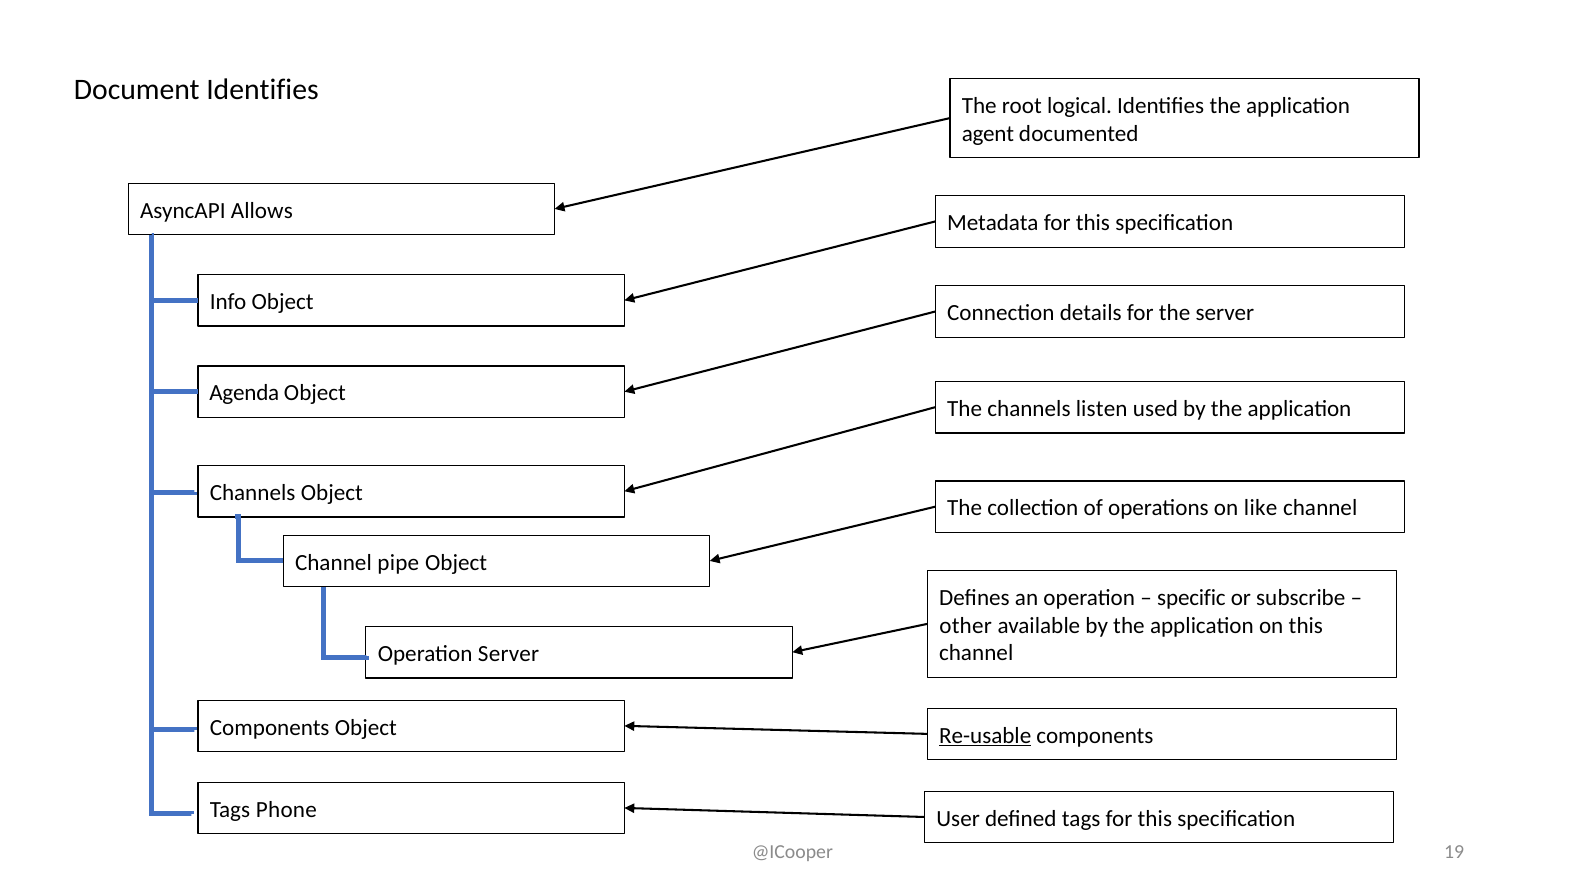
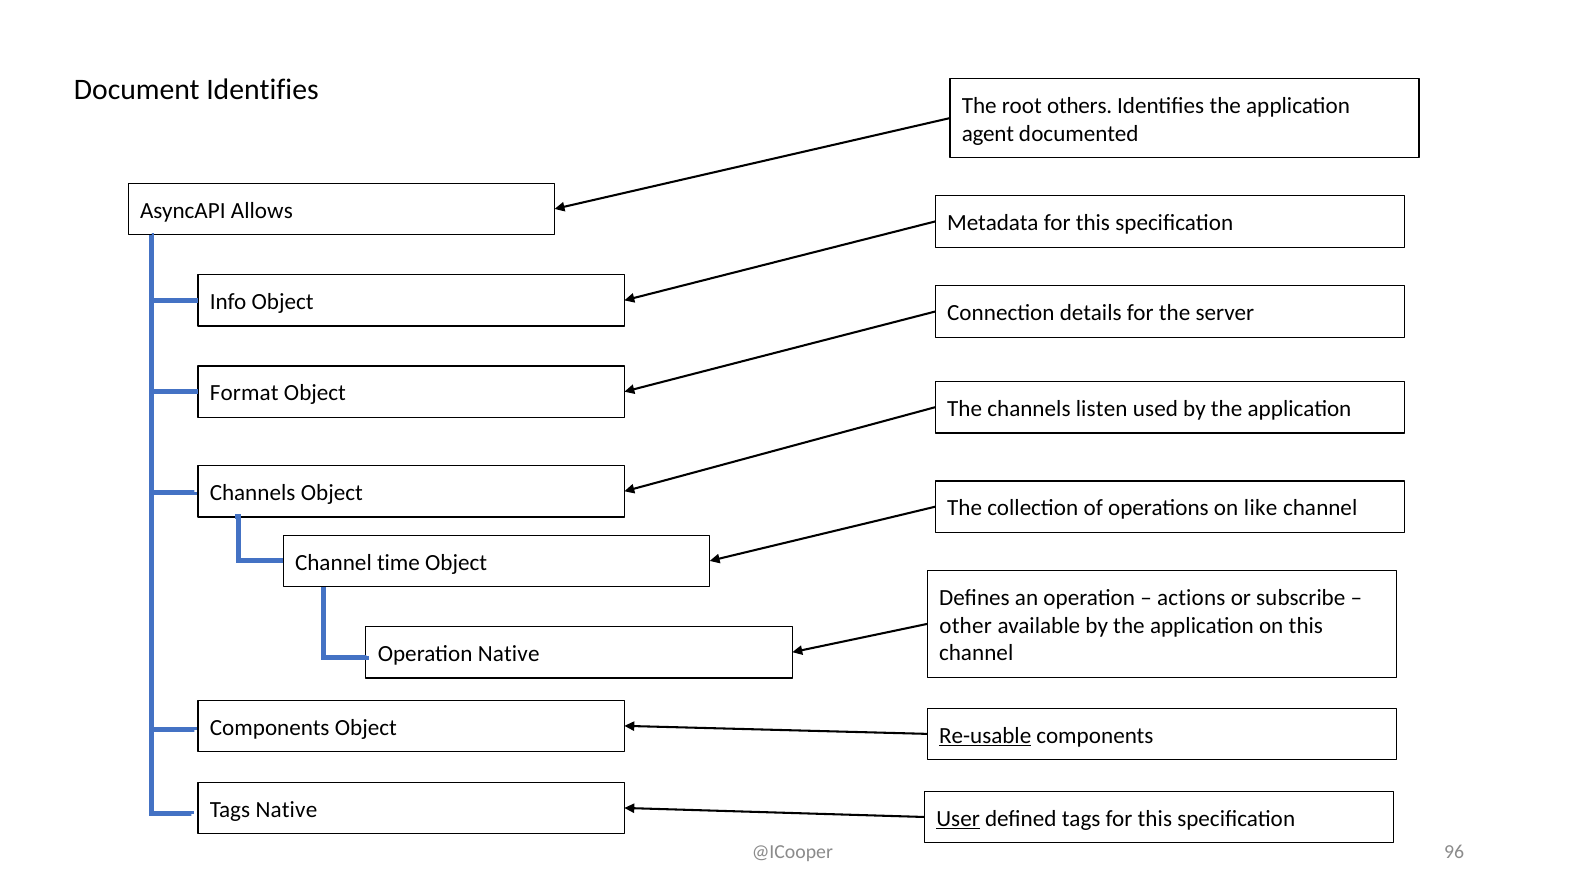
logical: logical -> others
Agenda: Agenda -> Format
pipe: pipe -> time
specific: specific -> actions
Operation Server: Server -> Native
Tags Phone: Phone -> Native
User underline: none -> present
19: 19 -> 96
